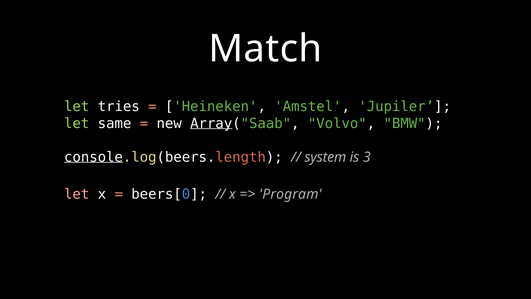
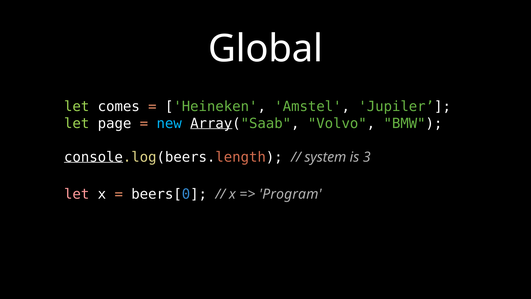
Match: Match -> Global
tries: tries -> comes
same: same -> page
new colour: white -> light blue
